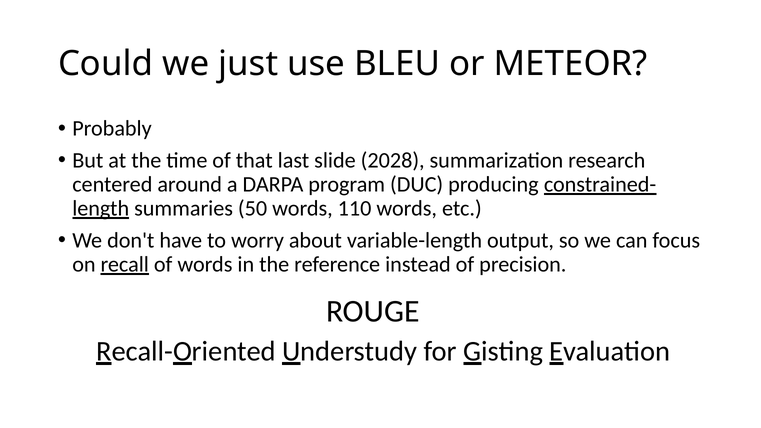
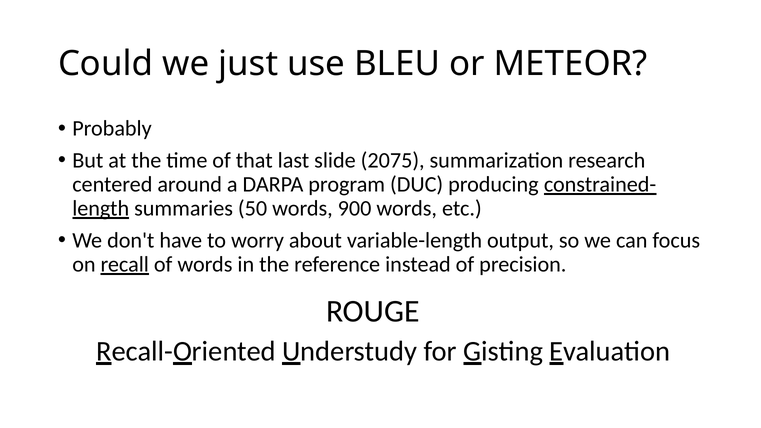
2028: 2028 -> 2075
110: 110 -> 900
